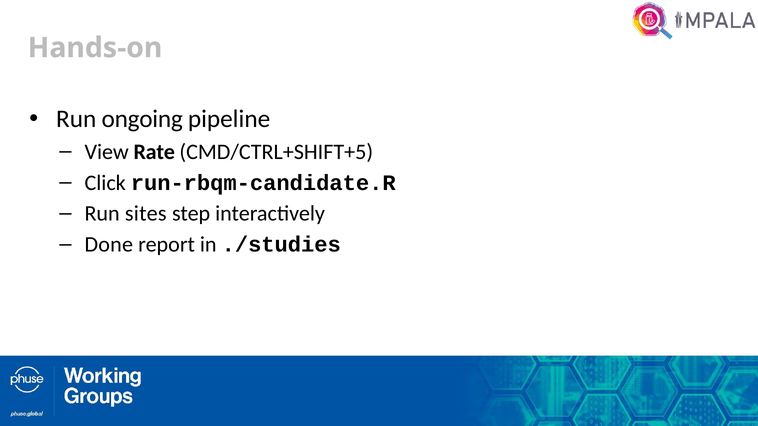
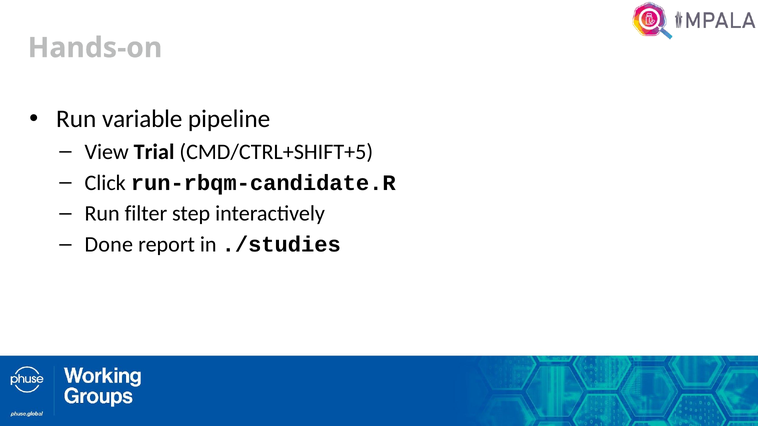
ongoing: ongoing -> variable
Rate: Rate -> Trial
sites: sites -> filter
